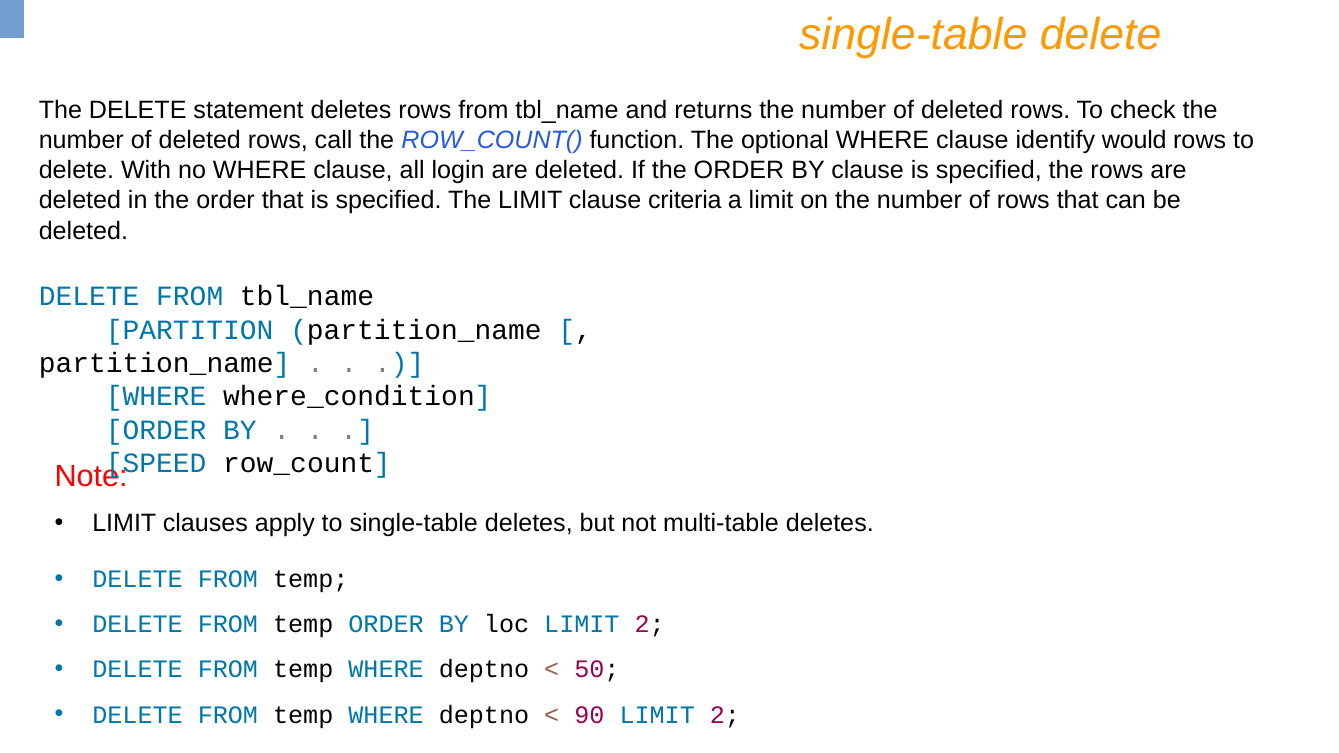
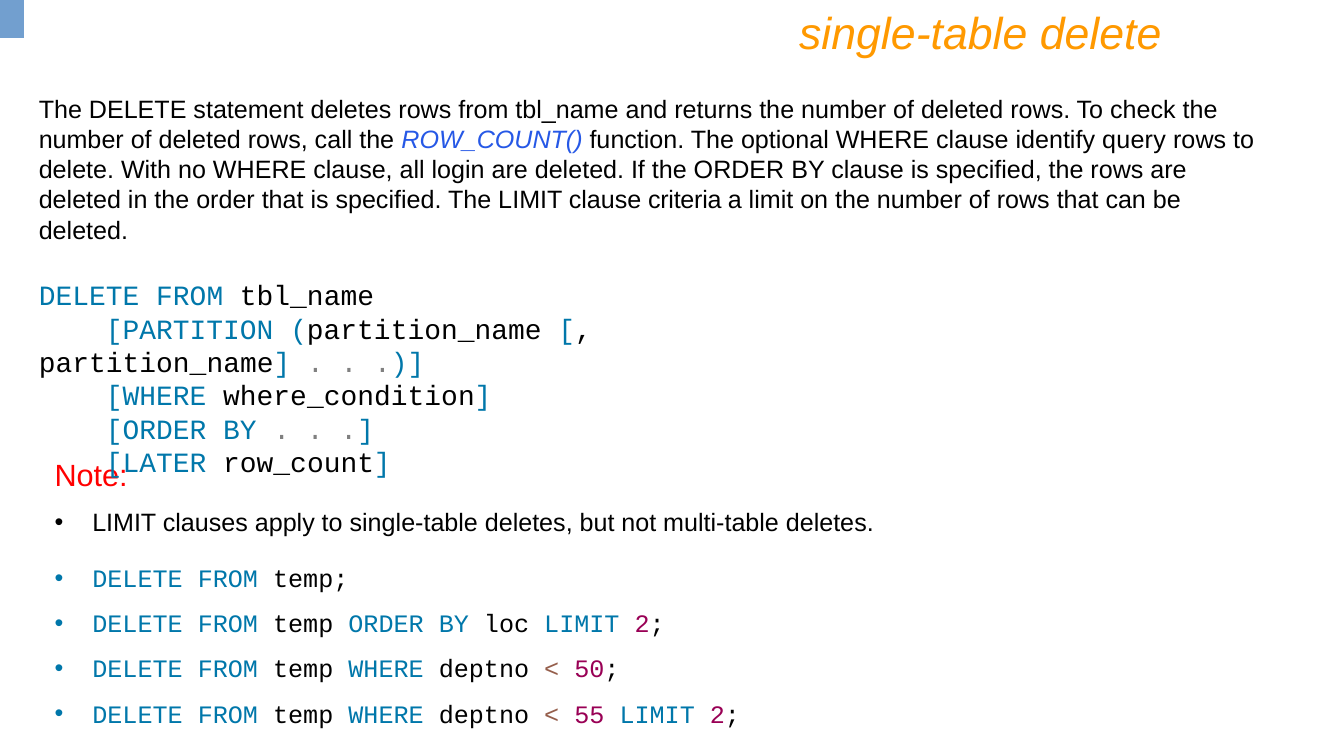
would: would -> query
SPEED: SPEED -> LATER
90: 90 -> 55
